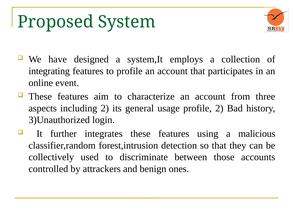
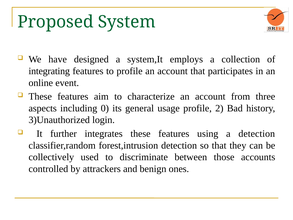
including 2: 2 -> 0
a malicious: malicious -> detection
